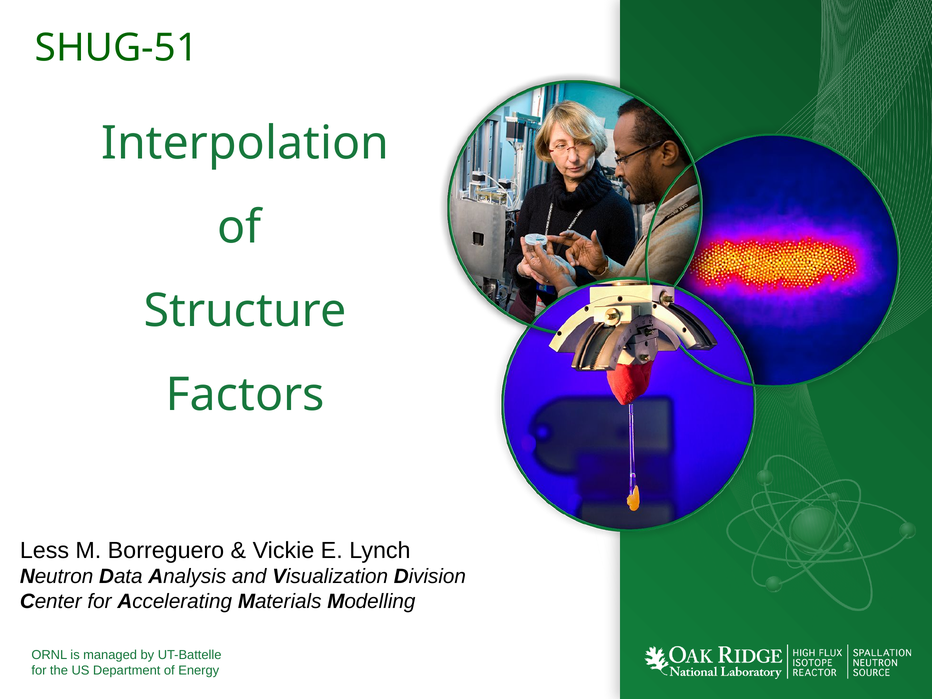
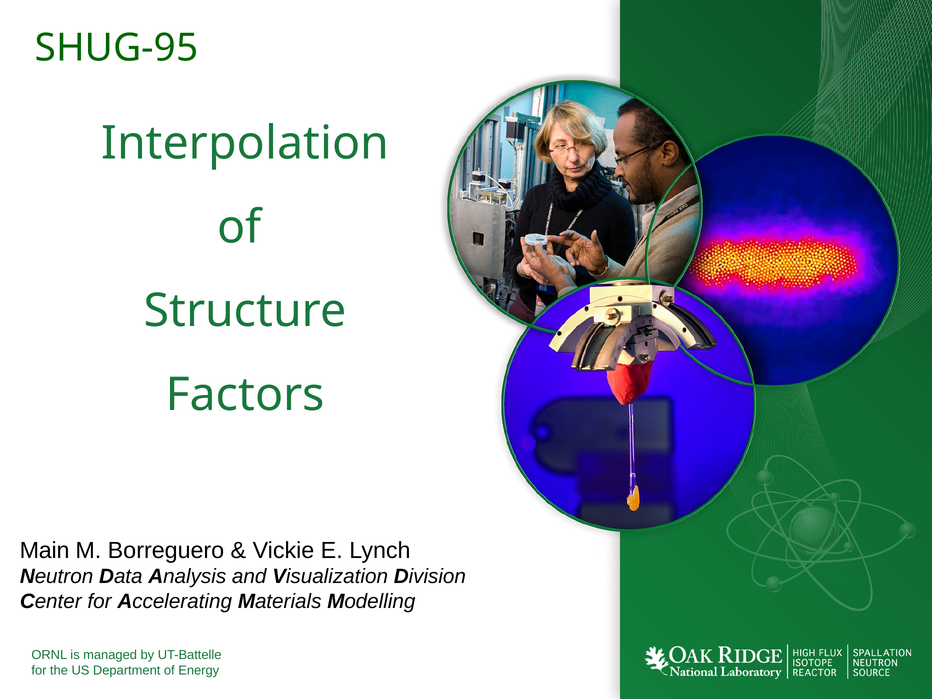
SHUG-51: SHUG-51 -> SHUG-95
Less: Less -> Main
